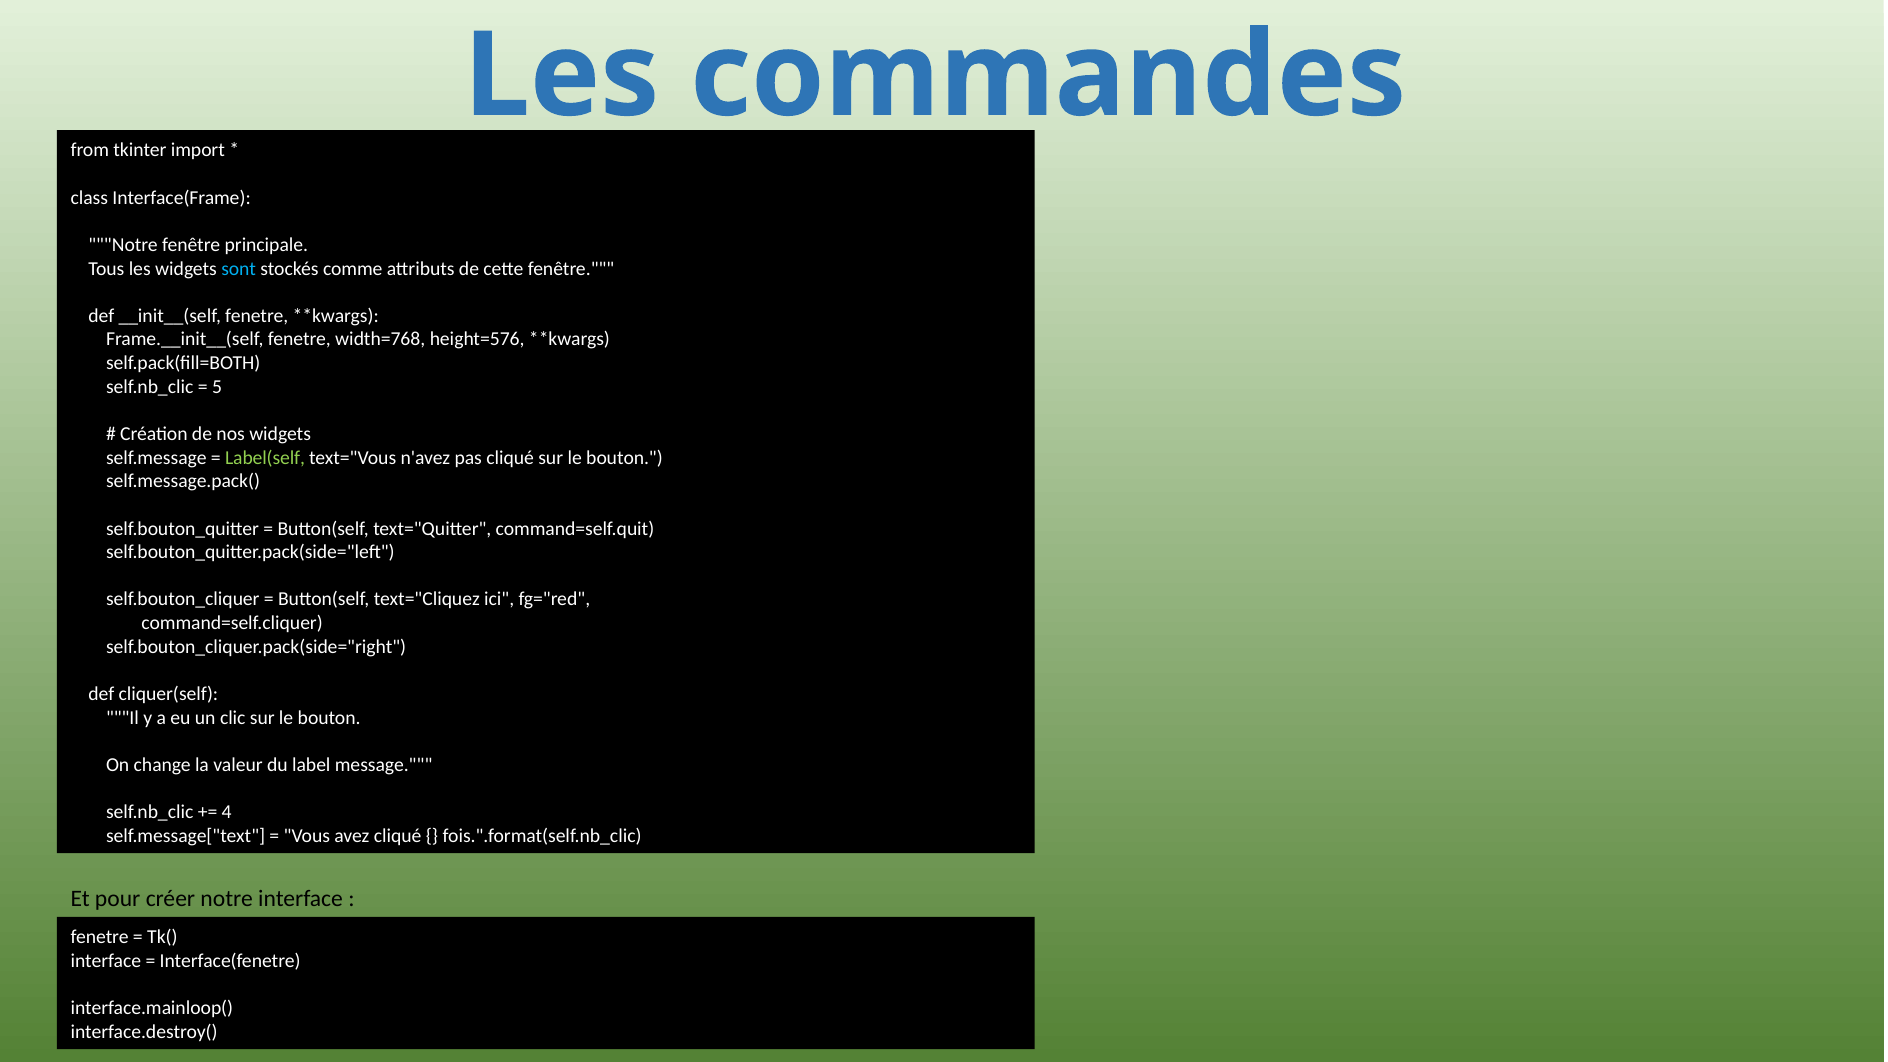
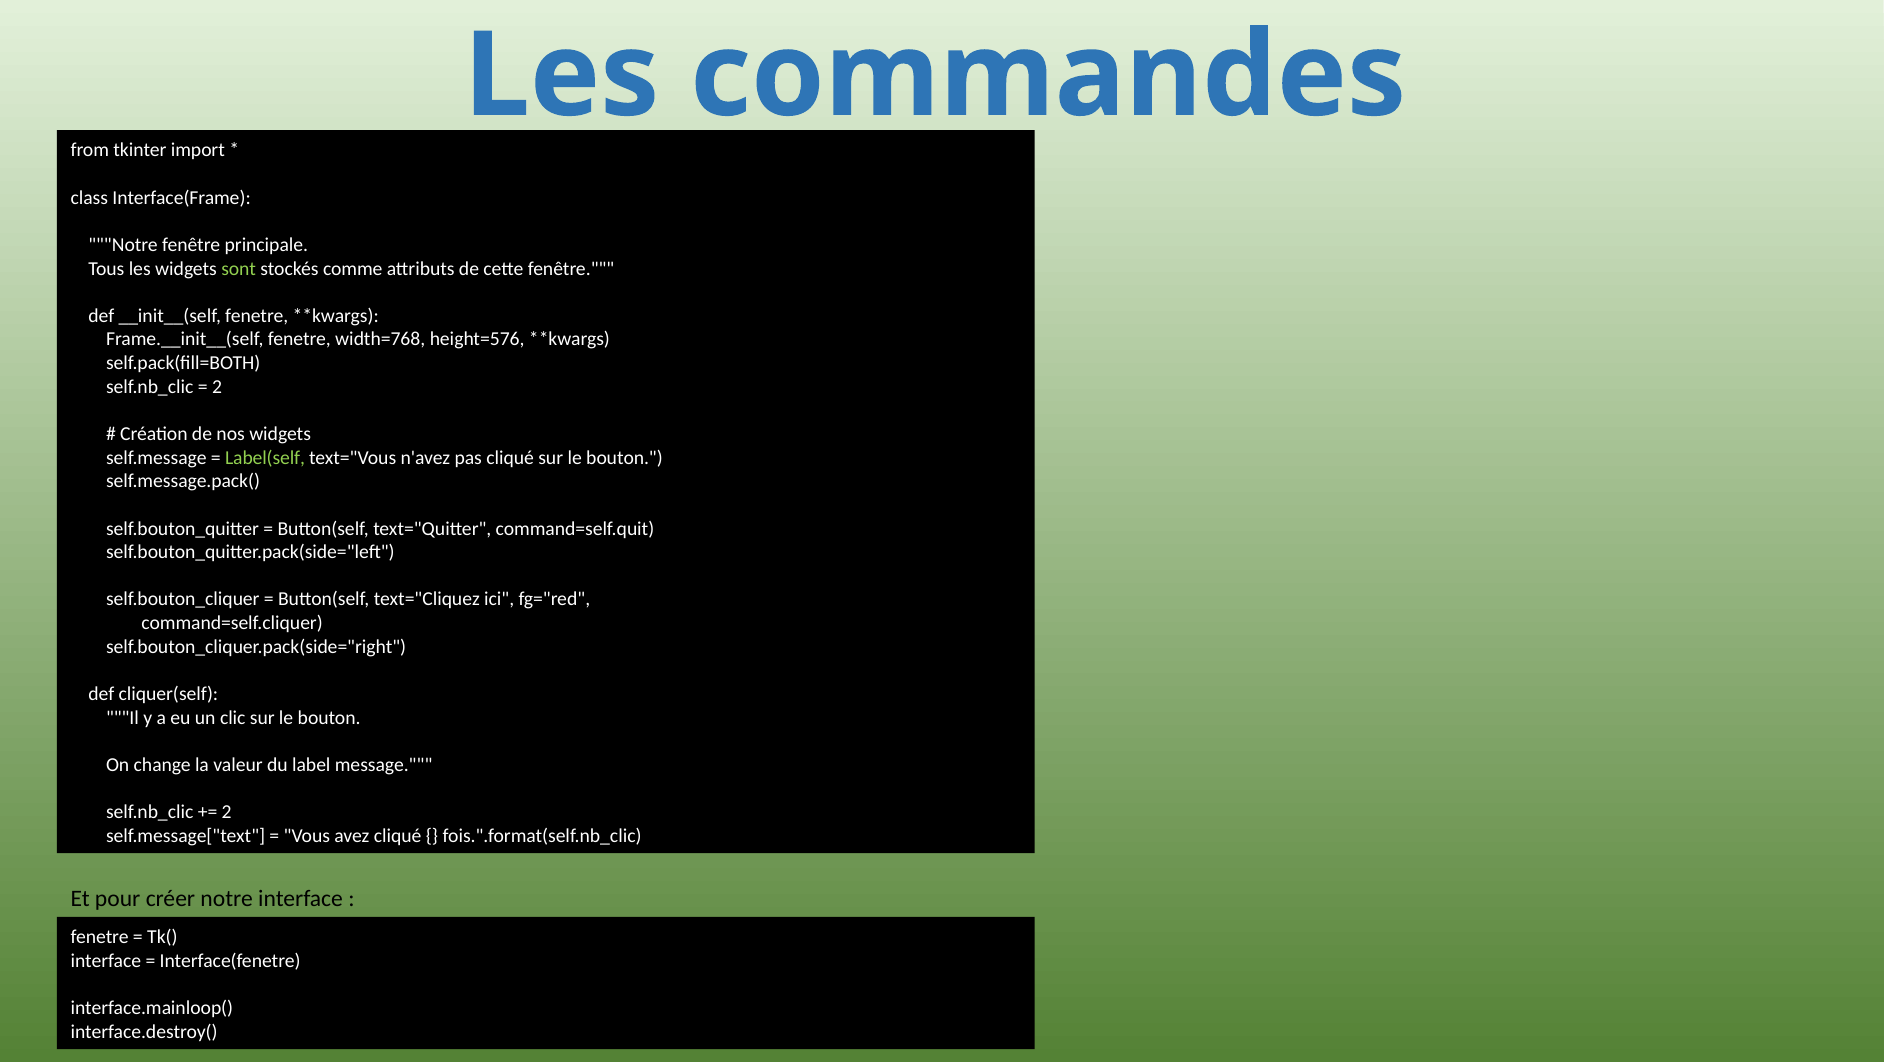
sont colour: light blue -> light green
5 at (217, 387): 5 -> 2
4 at (227, 812): 4 -> 2
